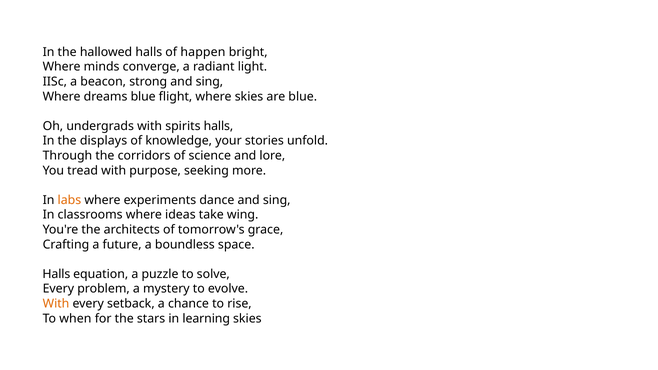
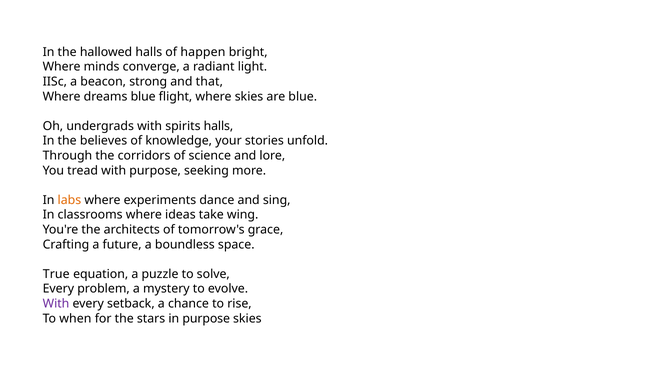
strong and sing: sing -> that
displays: displays -> believes
Halls at (56, 274): Halls -> True
With at (56, 304) colour: orange -> purple
in learning: learning -> purpose
